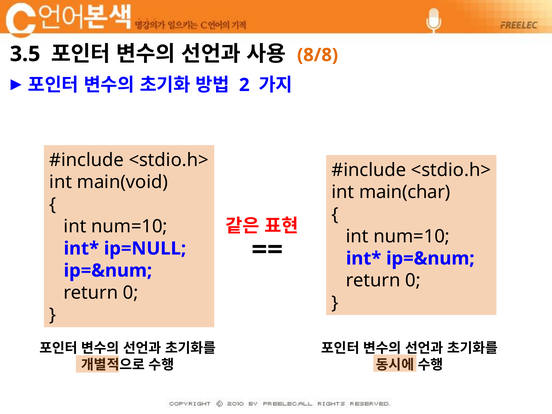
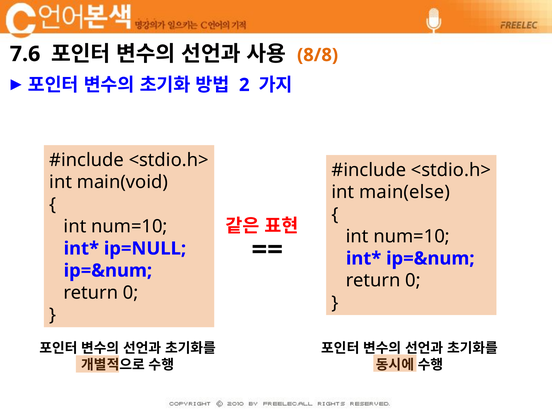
3.5: 3.5 -> 7.6
main(char: main(char -> main(else
